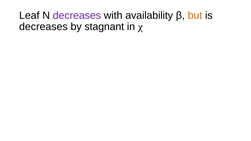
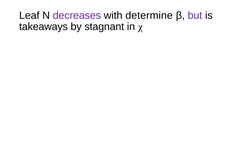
availability: availability -> determine
but colour: orange -> purple
decreases at (43, 27): decreases -> takeaways
